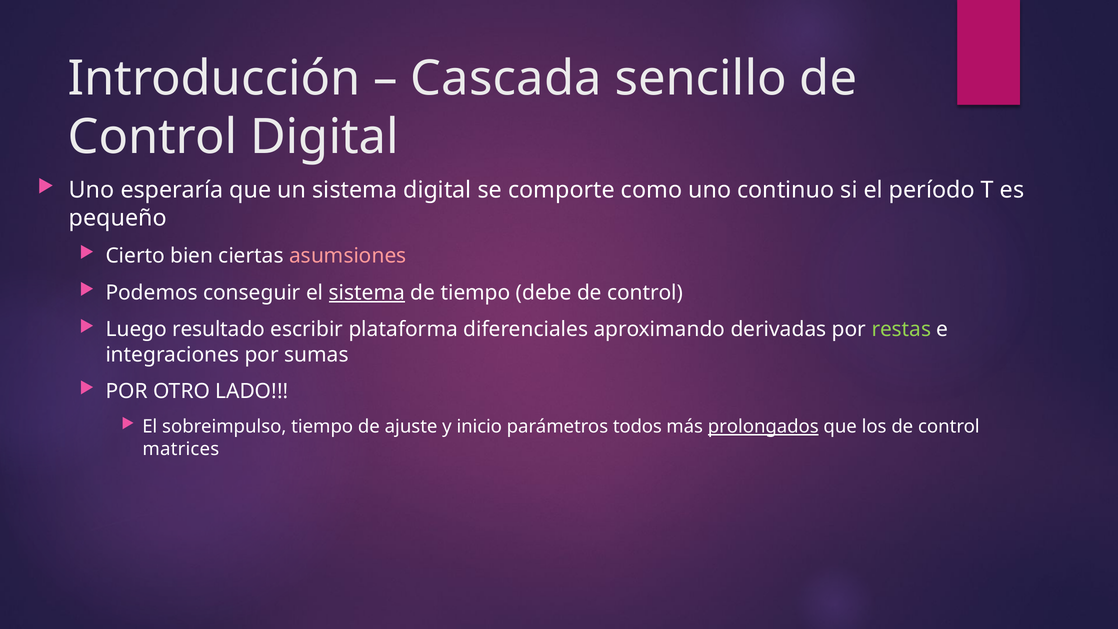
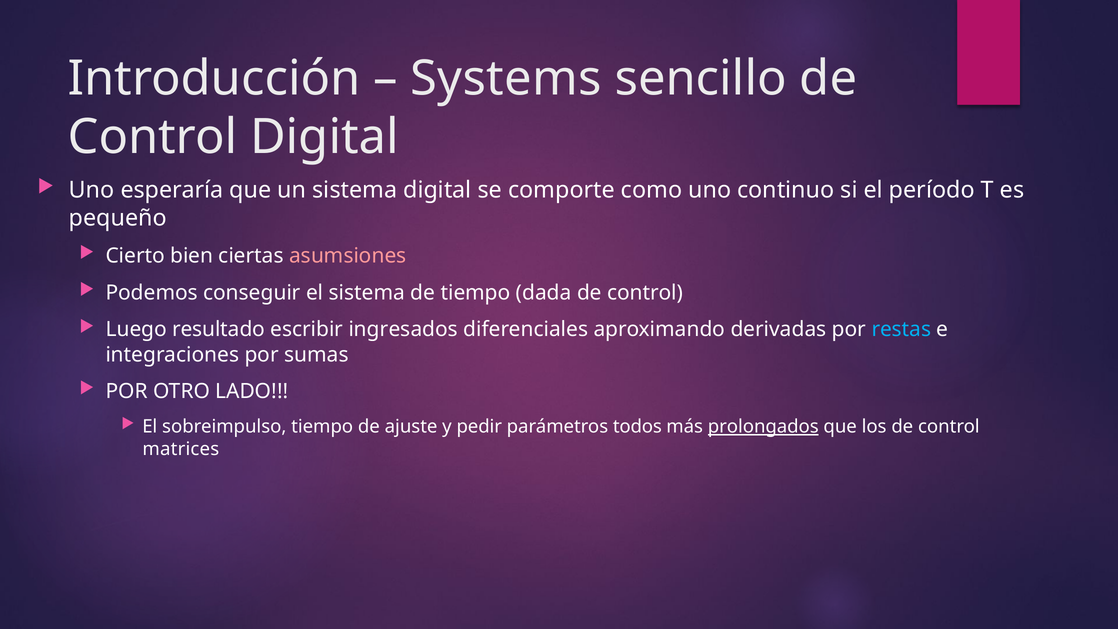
Cascada: Cascada -> Systems
sistema at (367, 293) underline: present -> none
debe: debe -> dada
plataforma: plataforma -> ingresados
restas colour: light green -> light blue
inicio: inicio -> pedir
